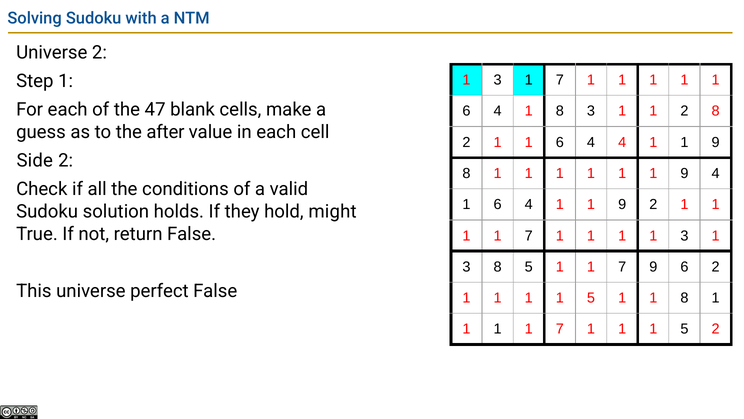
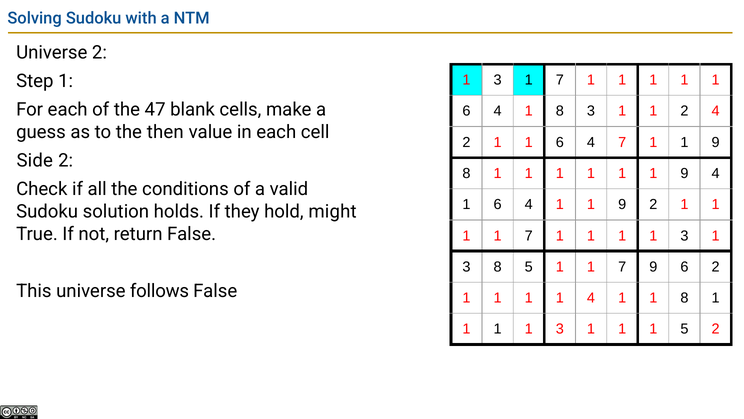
2 8: 8 -> 4
after: after -> then
4 4: 4 -> 7
perfect: perfect -> follows
5 at (591, 298): 5 -> 4
7 at (560, 329): 7 -> 3
